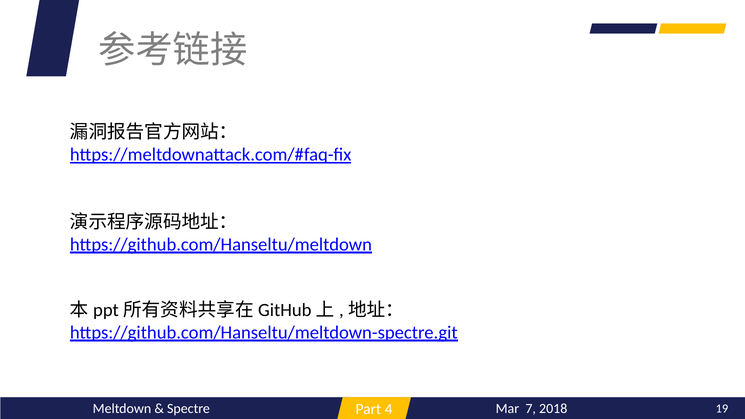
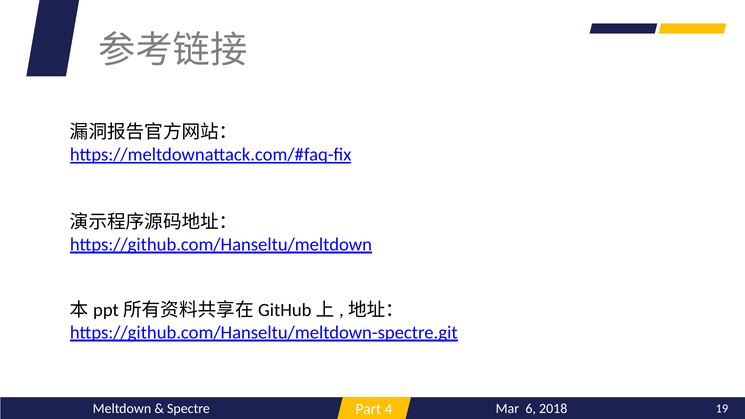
7: 7 -> 6
